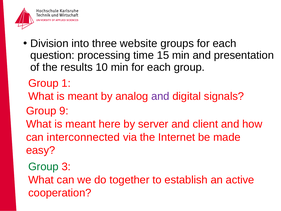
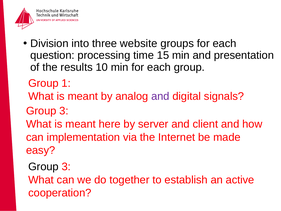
9 at (64, 111): 9 -> 3
interconnected: interconnected -> implementation
Group at (43, 166) colour: green -> black
